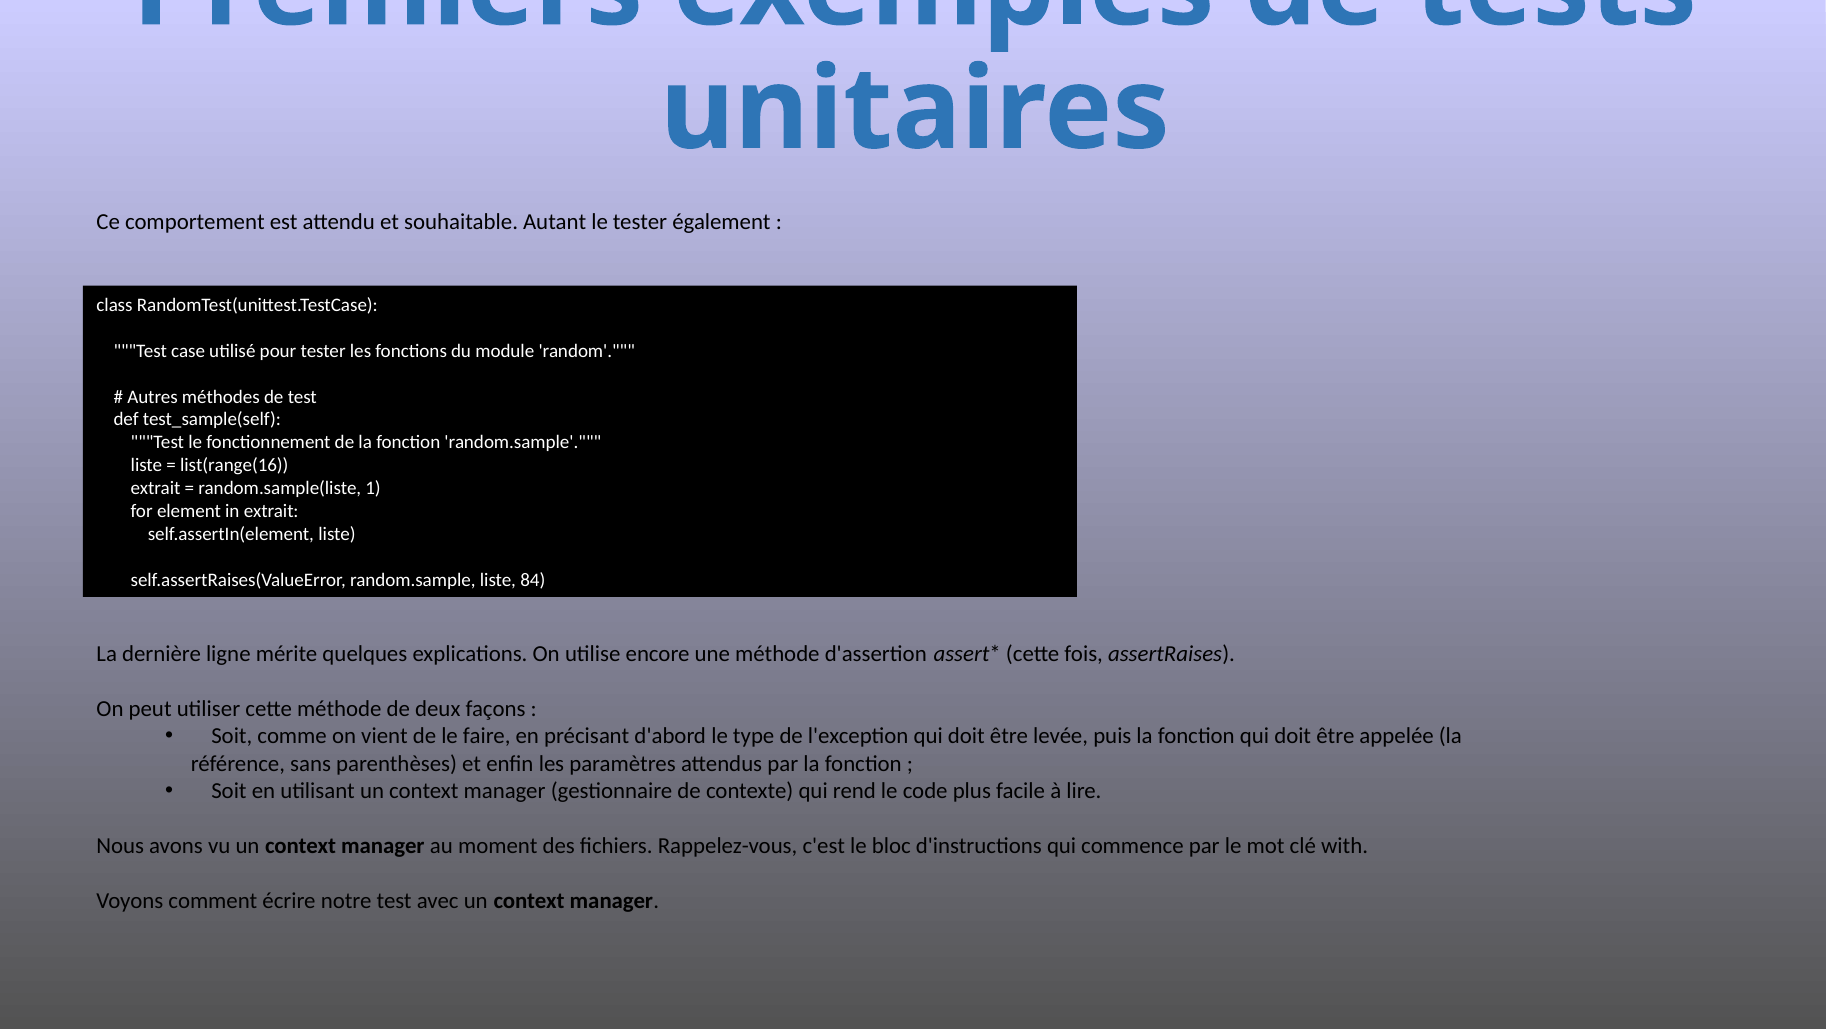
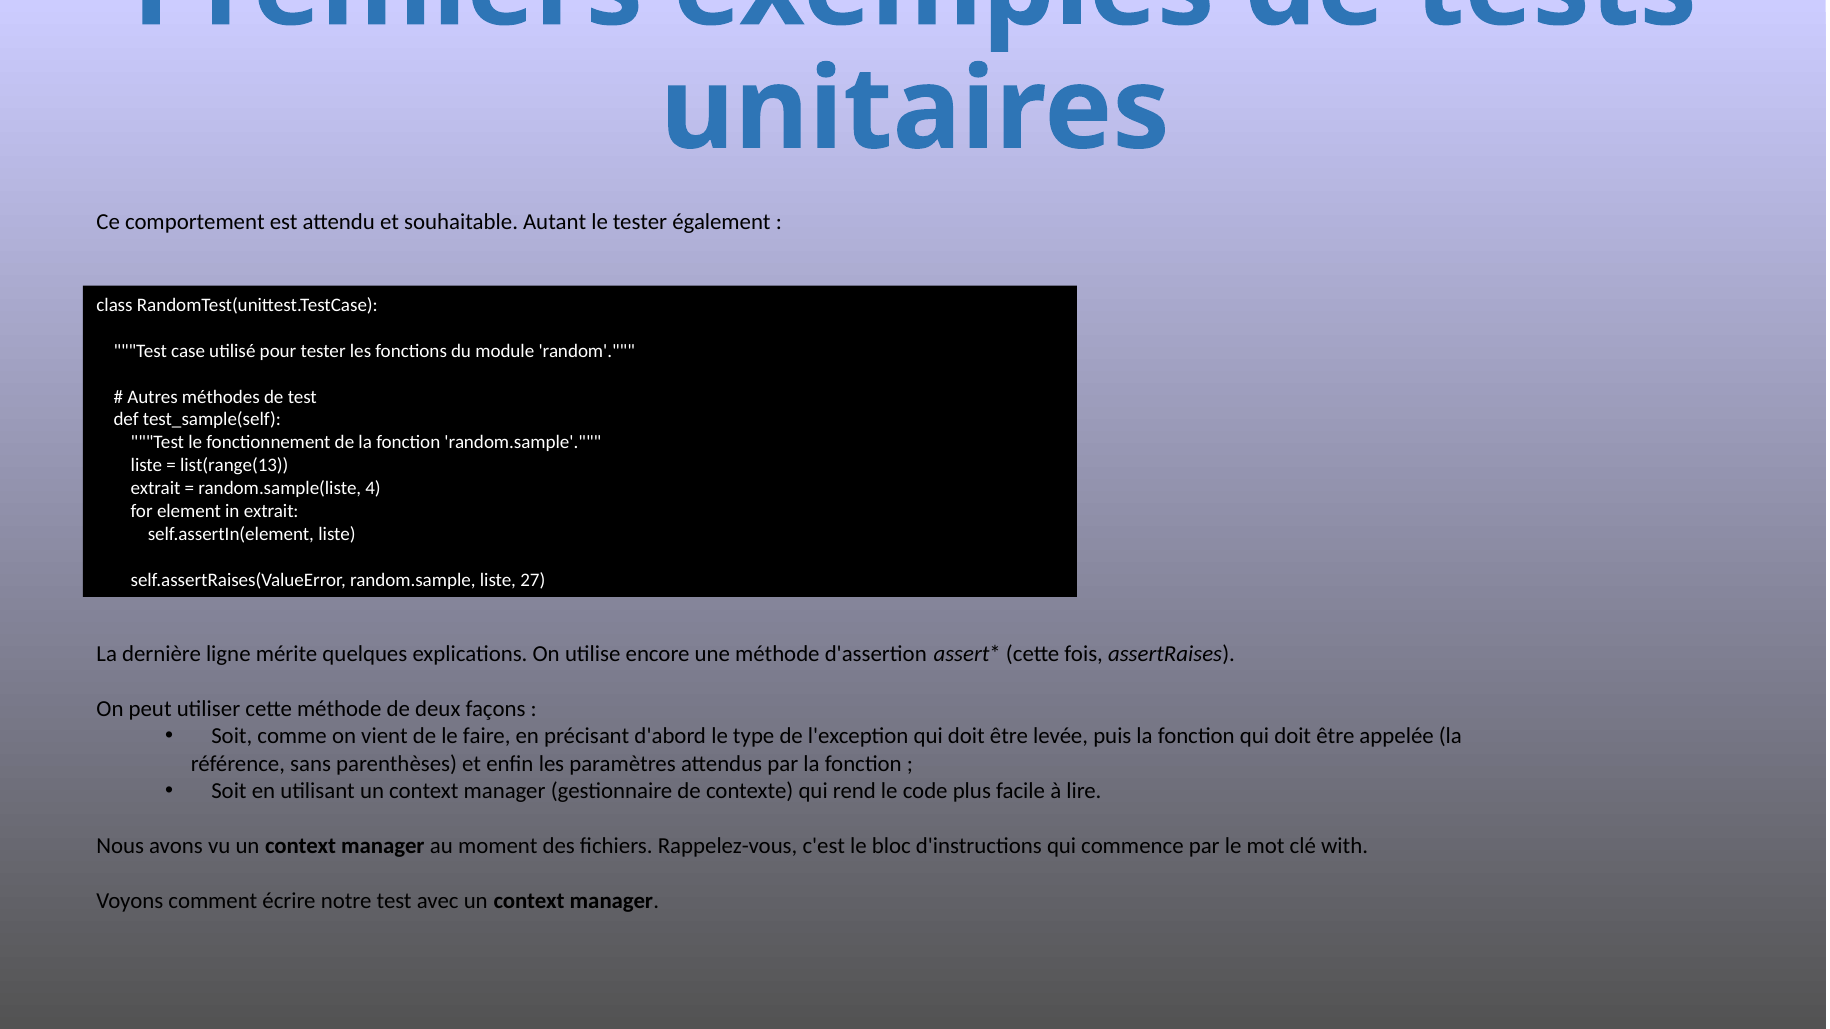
list(range(16: list(range(16 -> list(range(13
1: 1 -> 4
84: 84 -> 27
